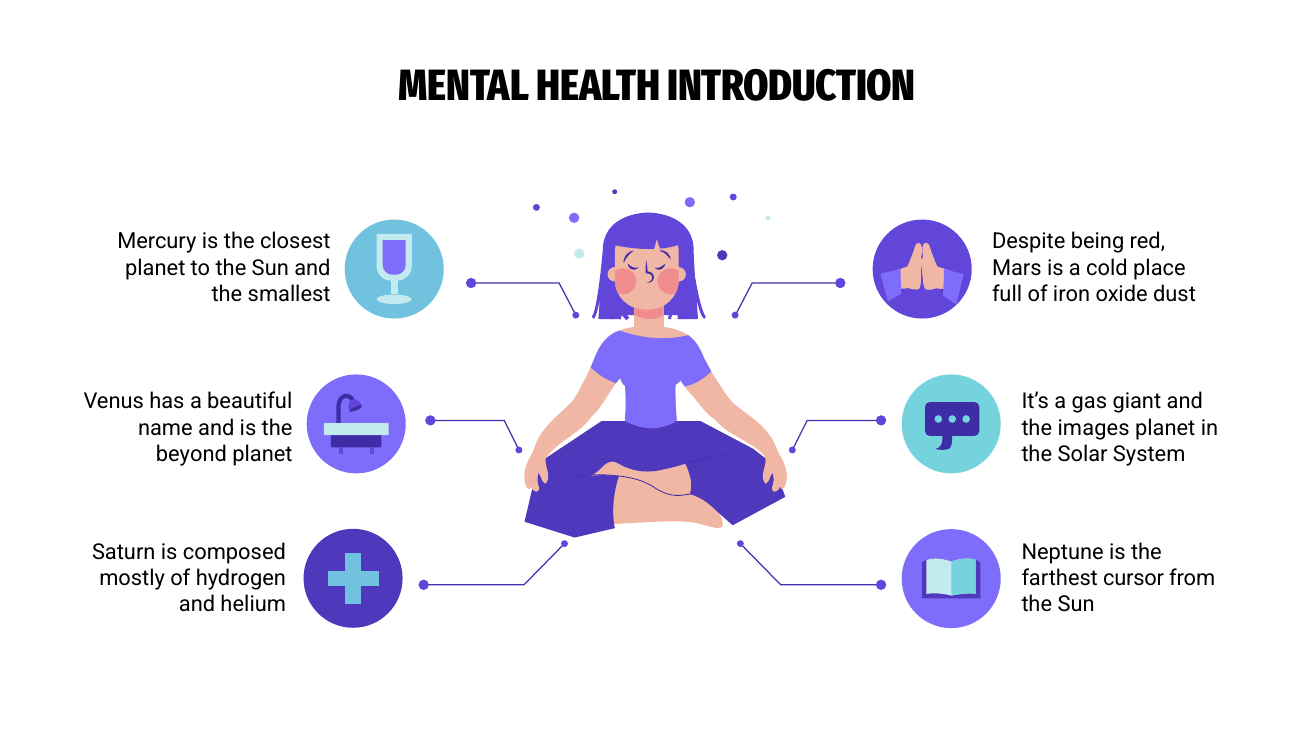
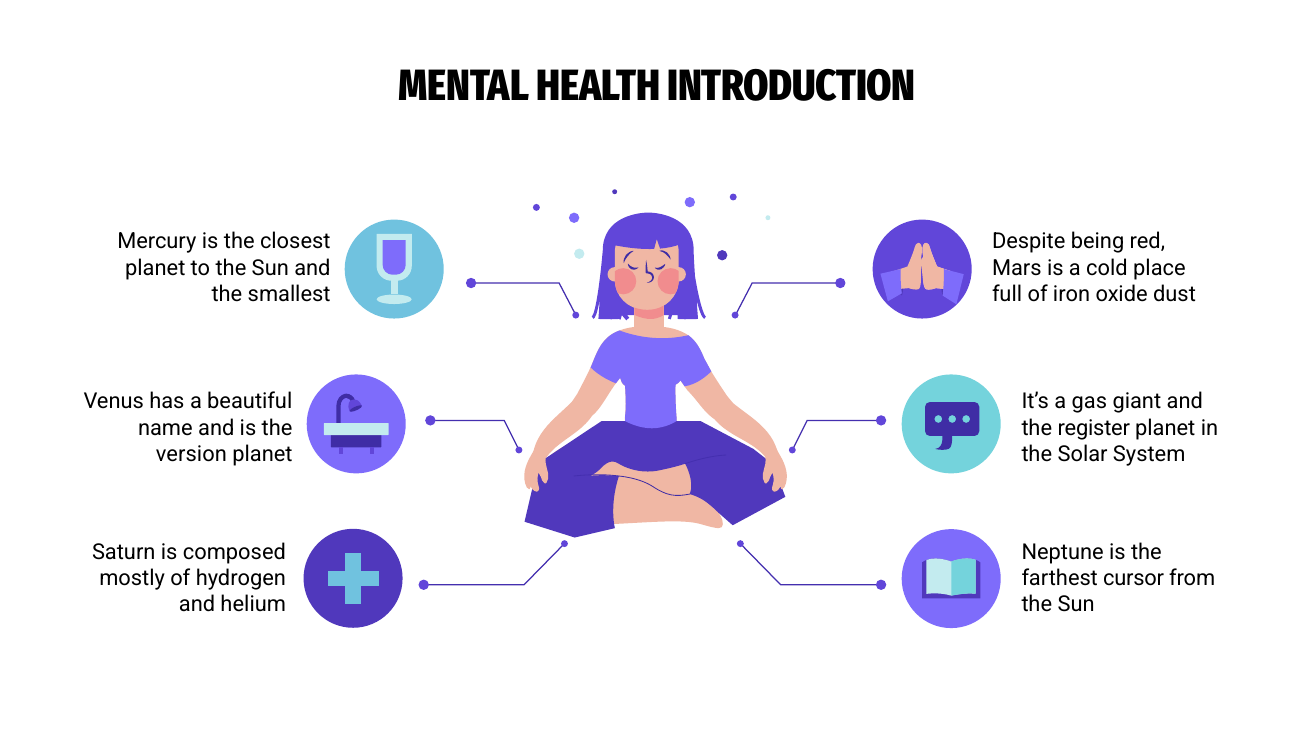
images: images -> register
beyond: beyond -> version
